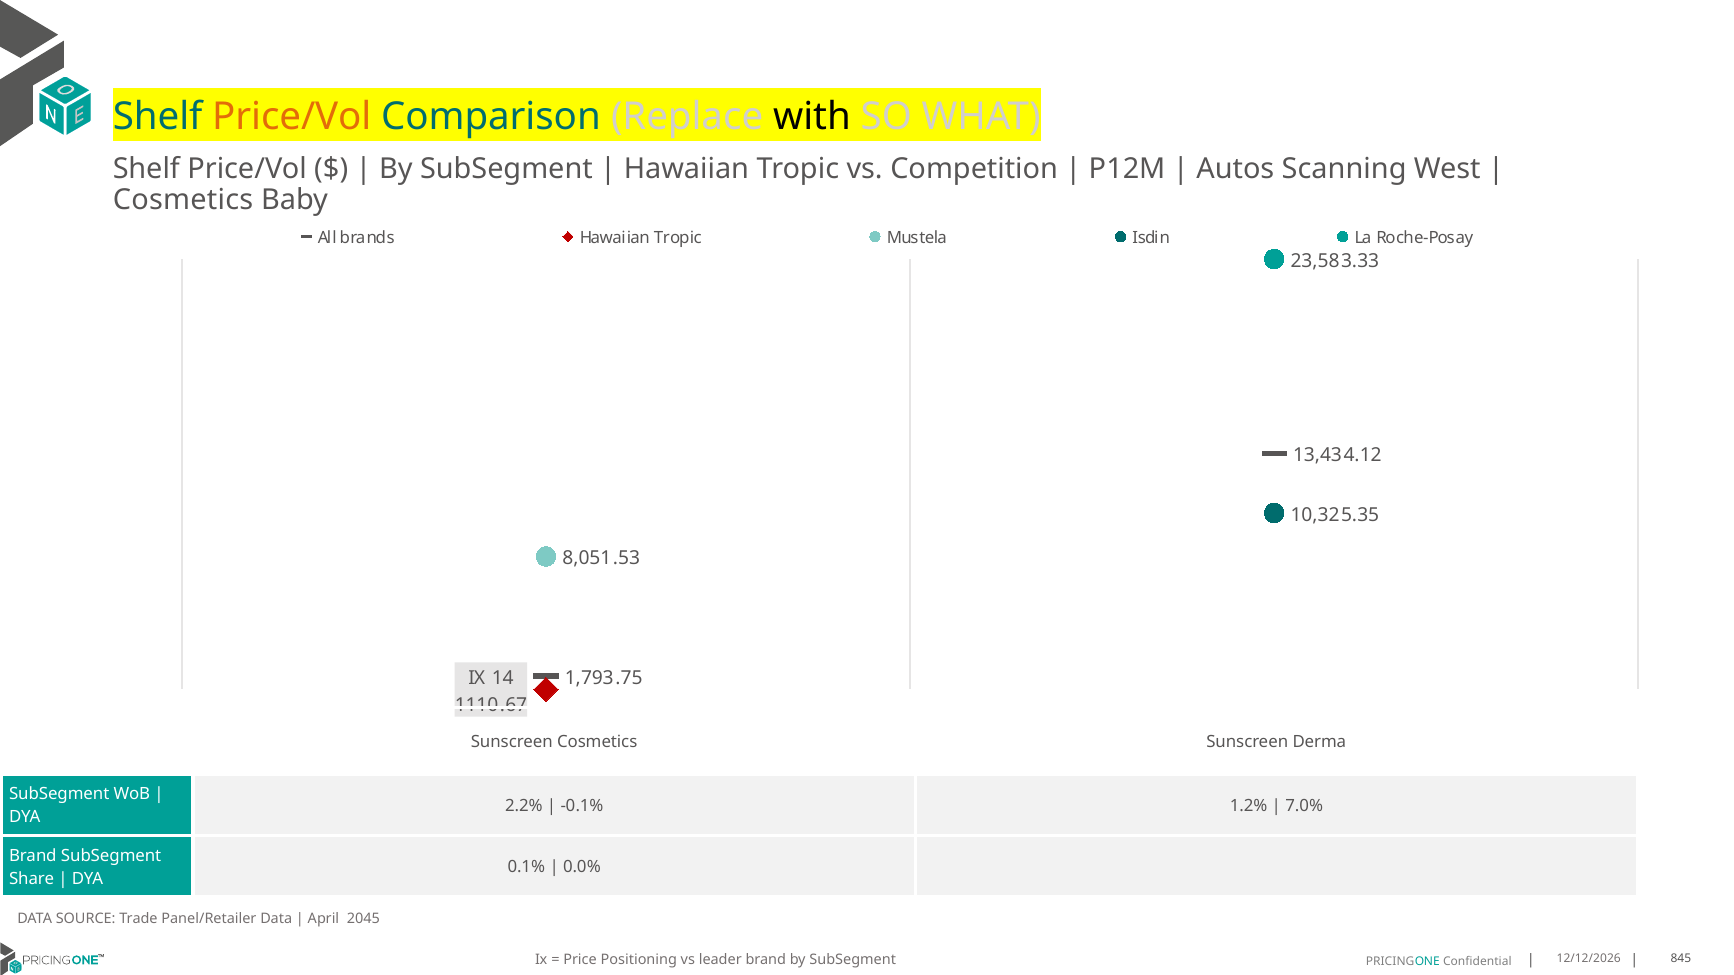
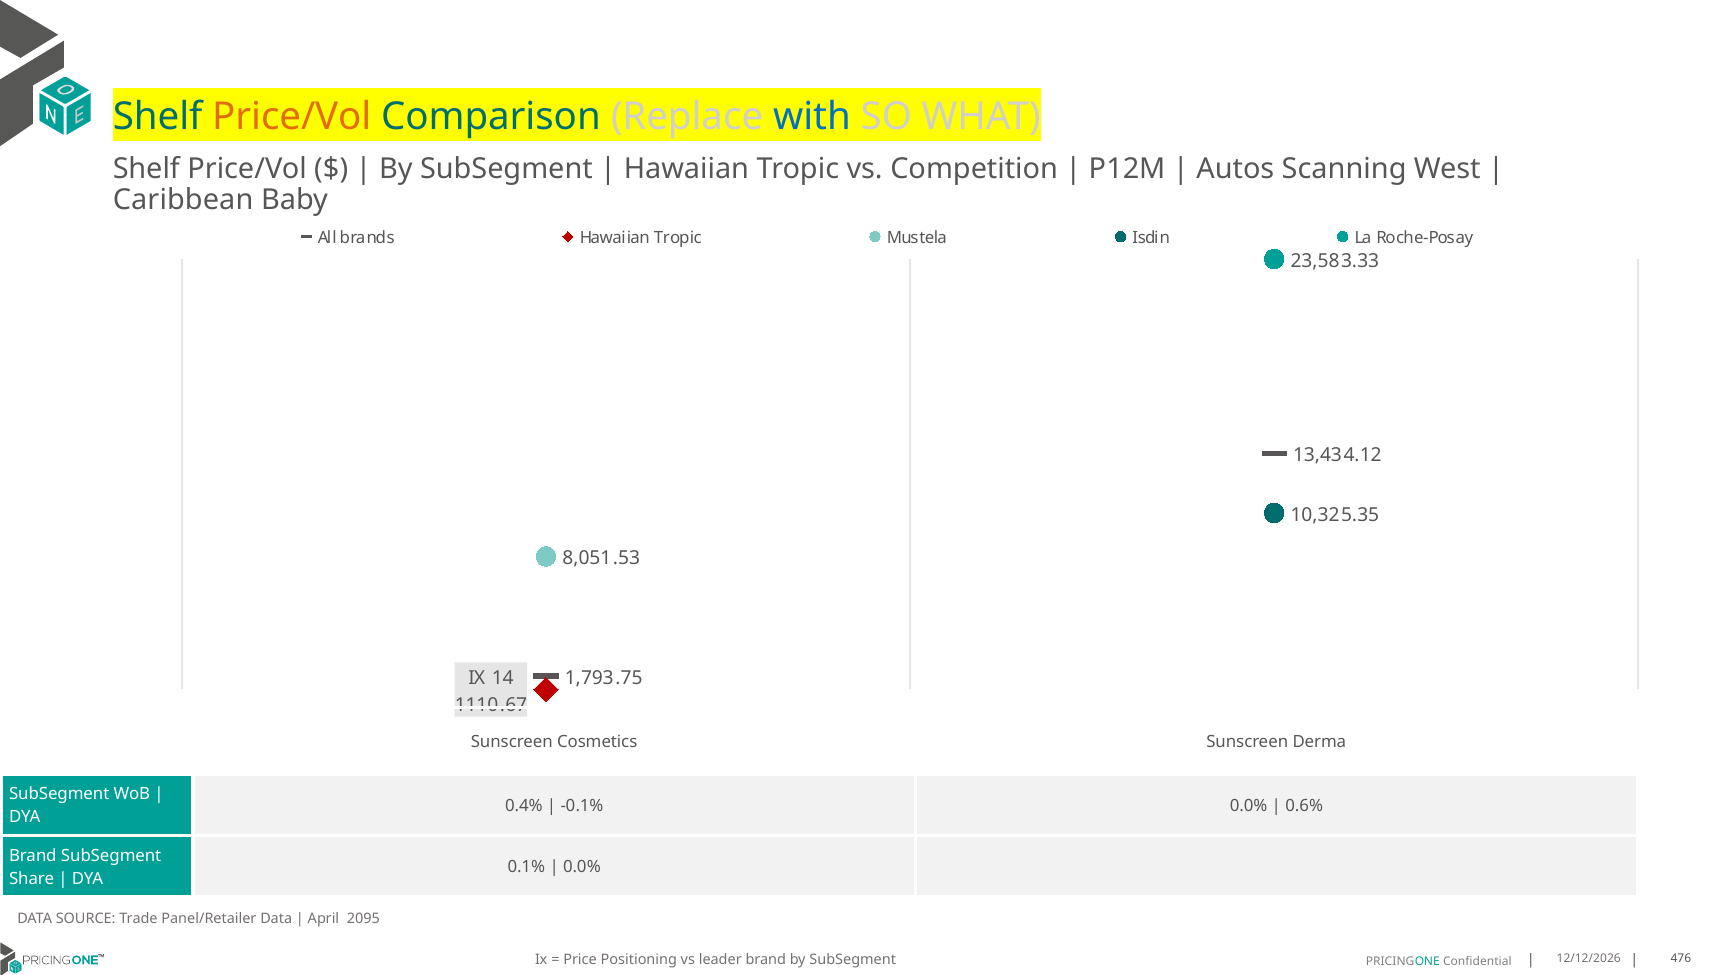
with colour: black -> blue
Cosmetics at (183, 200): Cosmetics -> Caribbean
2.2%: 2.2% -> 0.4%
-0.1% 1.2%: 1.2% -> 0.0%
7.0%: 7.0% -> 0.6%
2045: 2045 -> 2095
845: 845 -> 476
